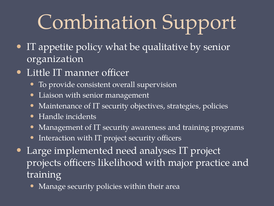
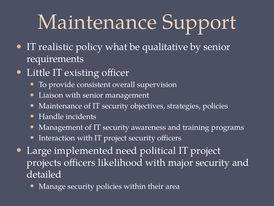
Combination at (97, 22): Combination -> Maintenance
appetite: appetite -> realistic
organization: organization -> requirements
manner: manner -> existing
analyses: analyses -> political
major practice: practice -> security
training at (44, 174): training -> detailed
